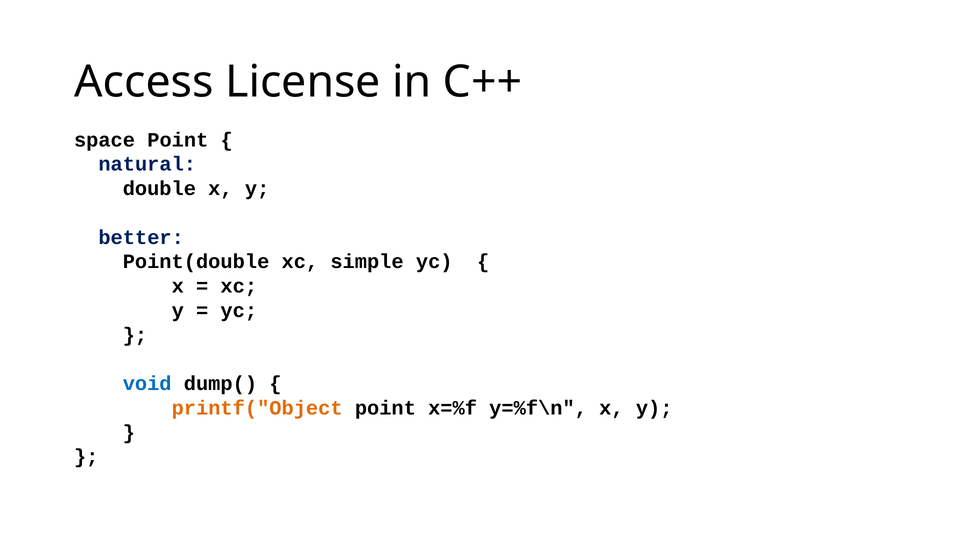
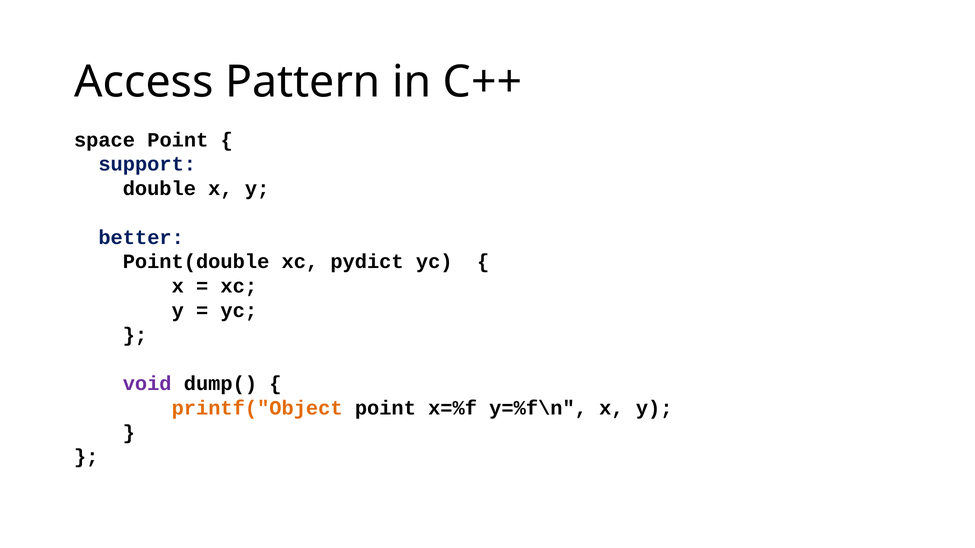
License: License -> Pattern
natural: natural -> support
simple: simple -> pydict
void colour: blue -> purple
